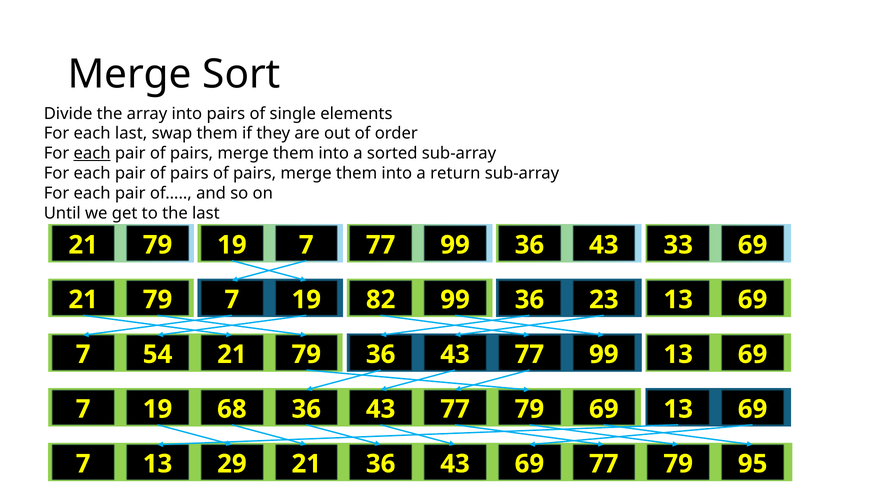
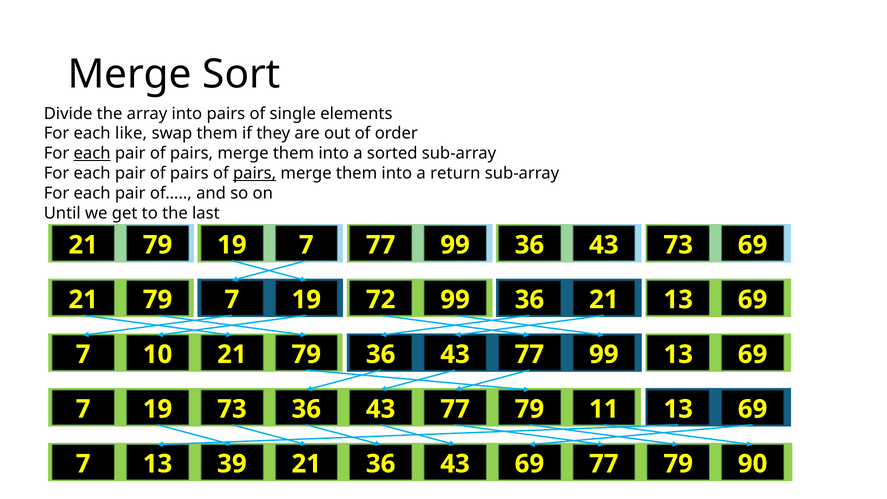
each last: last -> like
pairs at (255, 173) underline: none -> present
43 33: 33 -> 73
82: 82 -> 72
36 23: 23 -> 21
54: 54 -> 10
19 68: 68 -> 73
79 69: 69 -> 11
29: 29 -> 39
95: 95 -> 90
